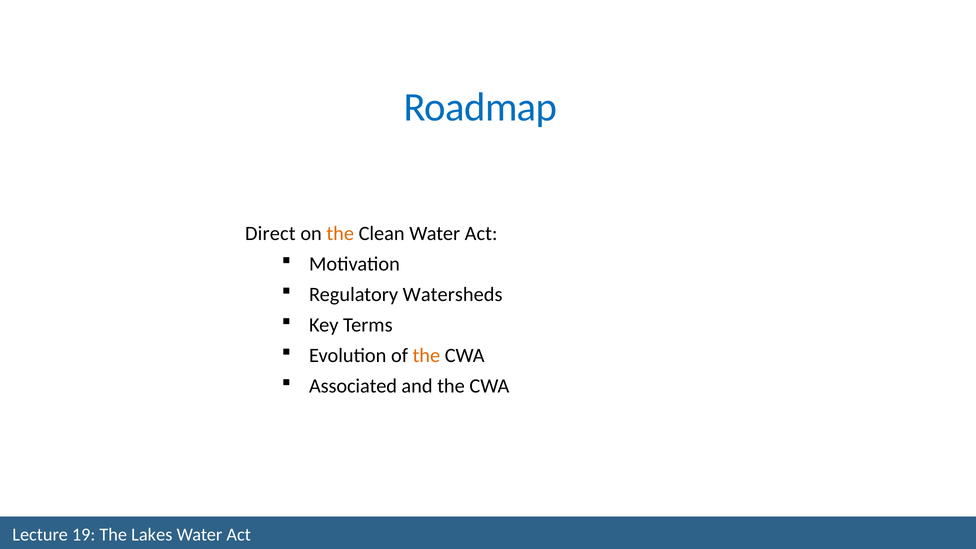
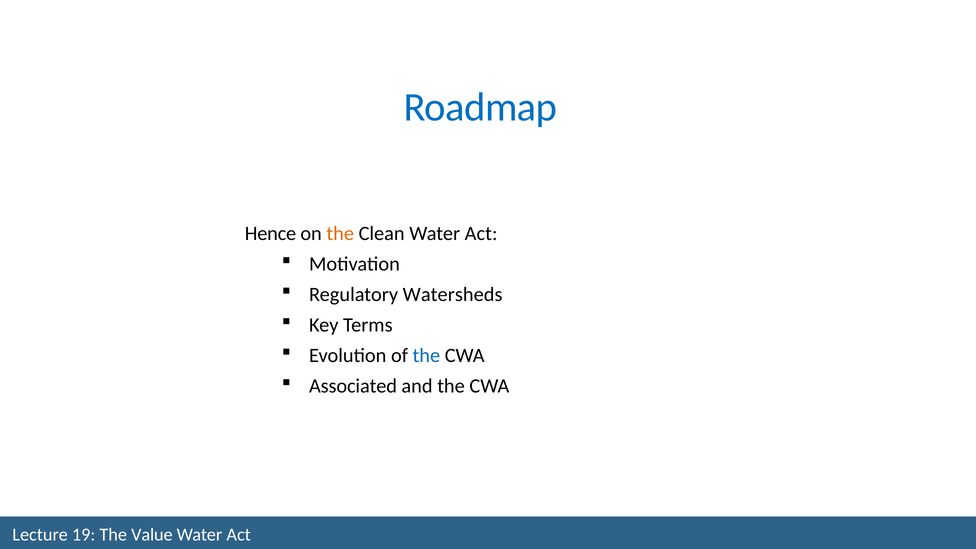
Direct: Direct -> Hence
the at (426, 356) colour: orange -> blue
Lakes: Lakes -> Value
